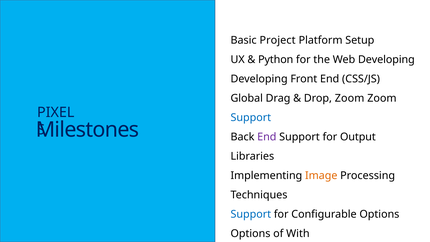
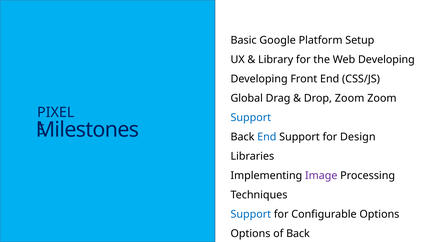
Project: Project -> Google
Python: Python -> Library
End at (267, 137) colour: purple -> blue
Output: Output -> Design
Image colour: orange -> purple
of With: With -> Back
